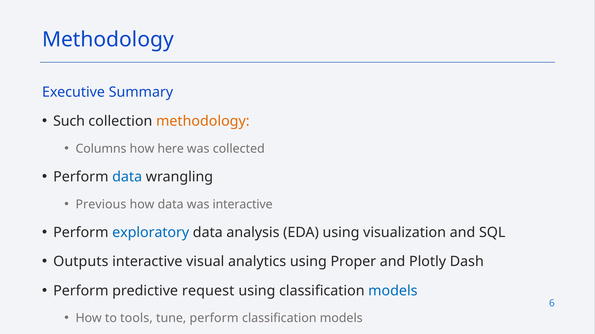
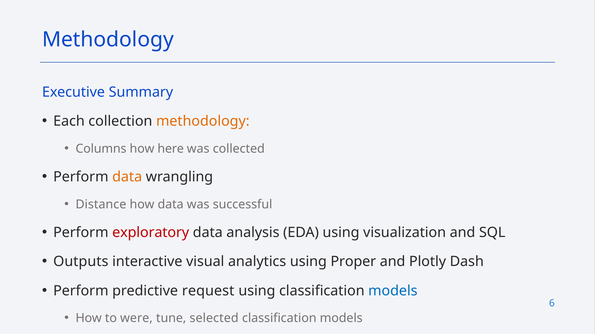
Such: Such -> Each
data at (127, 177) colour: blue -> orange
Previous: Previous -> Distance
was interactive: interactive -> successful
exploratory colour: blue -> red
tools: tools -> were
tune perform: perform -> selected
